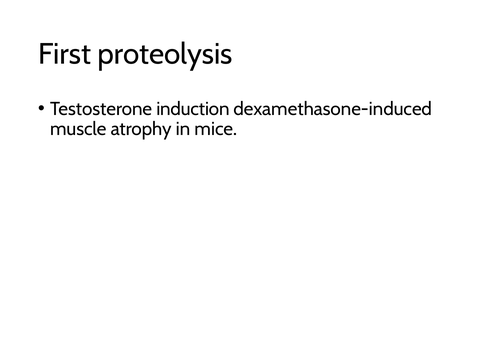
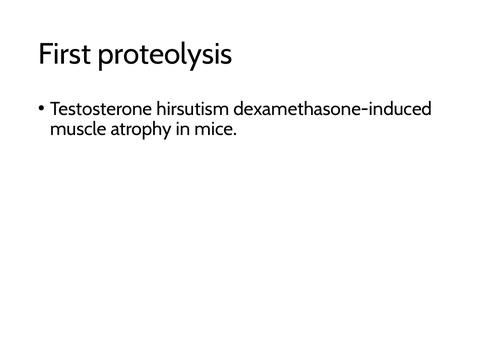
induction: induction -> hirsutism
